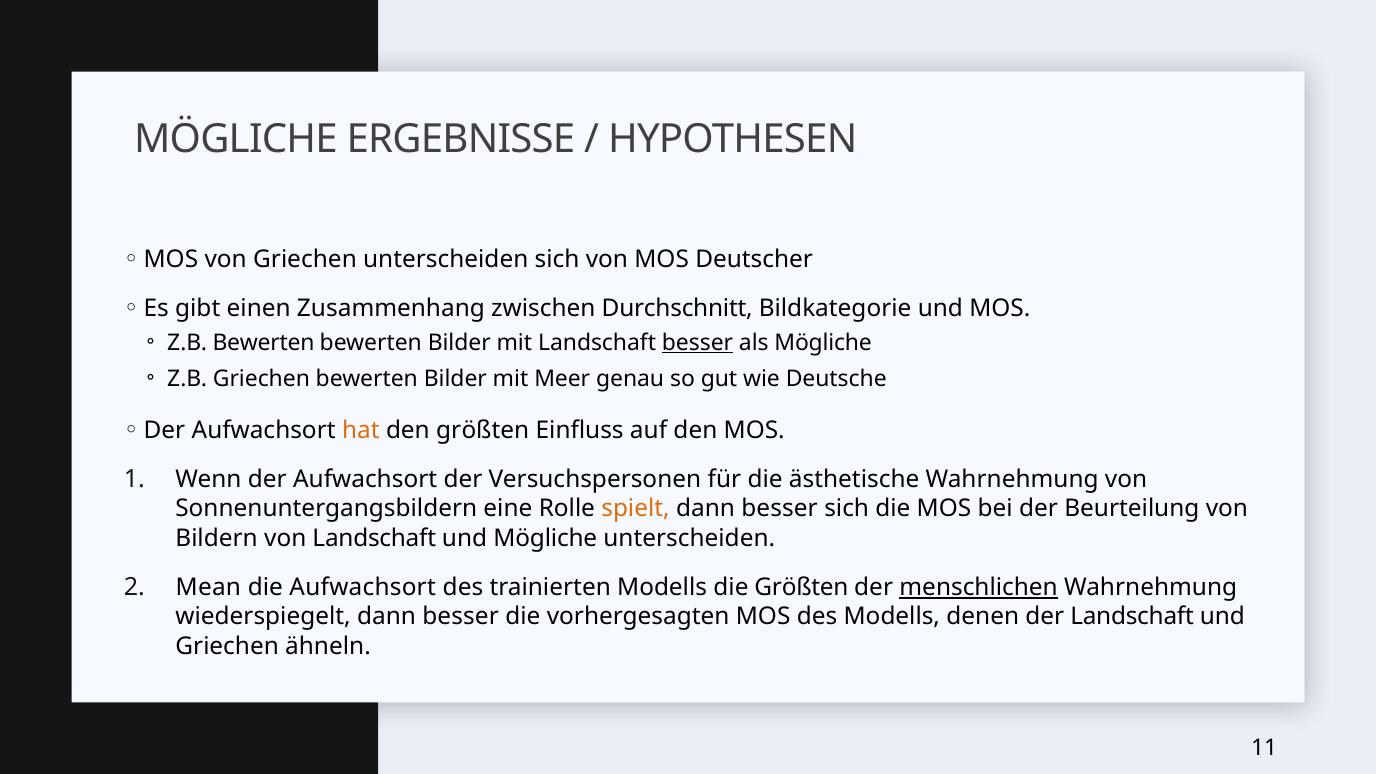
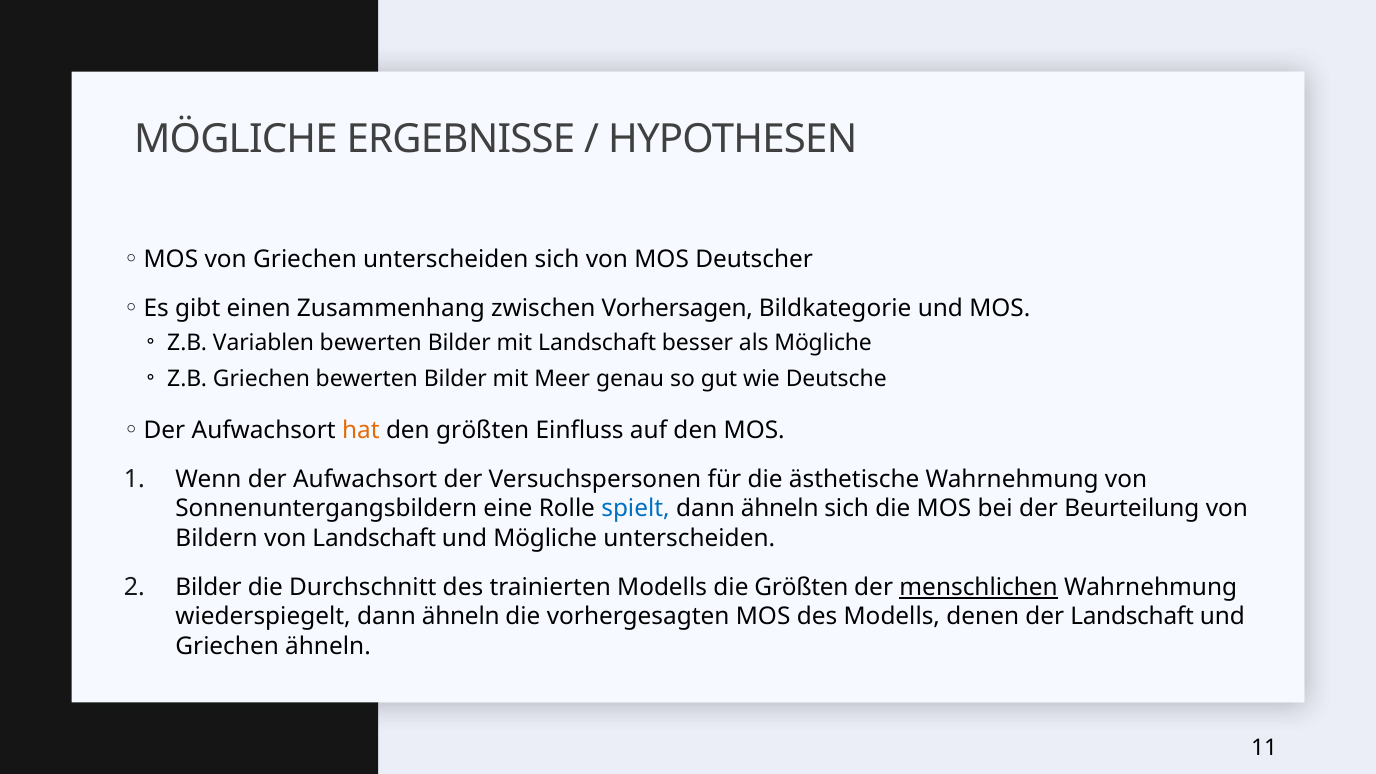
Durchschnitt: Durchschnitt -> Vorhersagen
Z.B Bewerten: Bewerten -> Variablen
besser at (698, 343) underline: present -> none
spielt colour: orange -> blue
besser at (780, 509): besser -> ähneln
Mean at (208, 587): Mean -> Bilder
die Aufwachsort: Aufwachsort -> Durchschnitt
wiederspiegelt dann besser: besser -> ähneln
